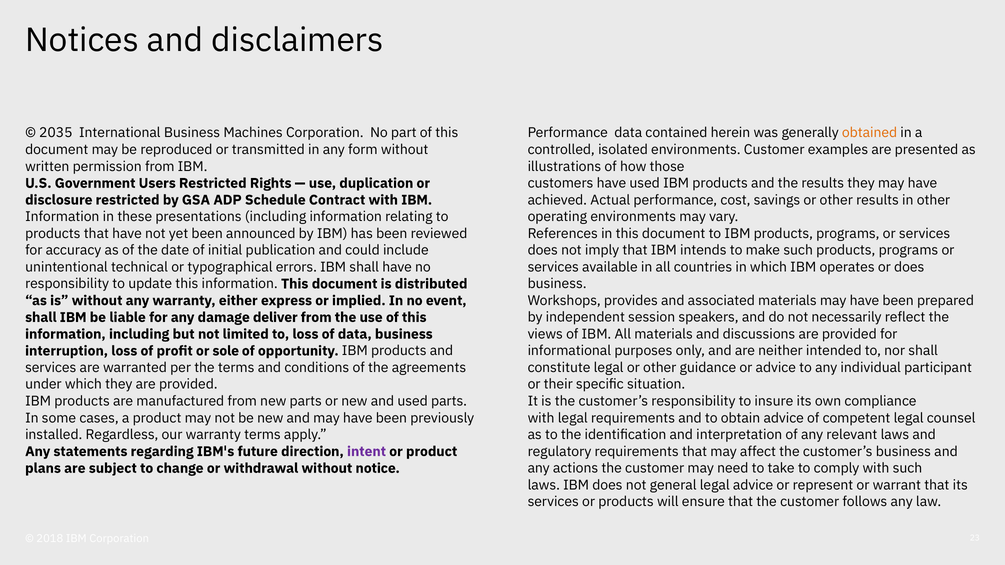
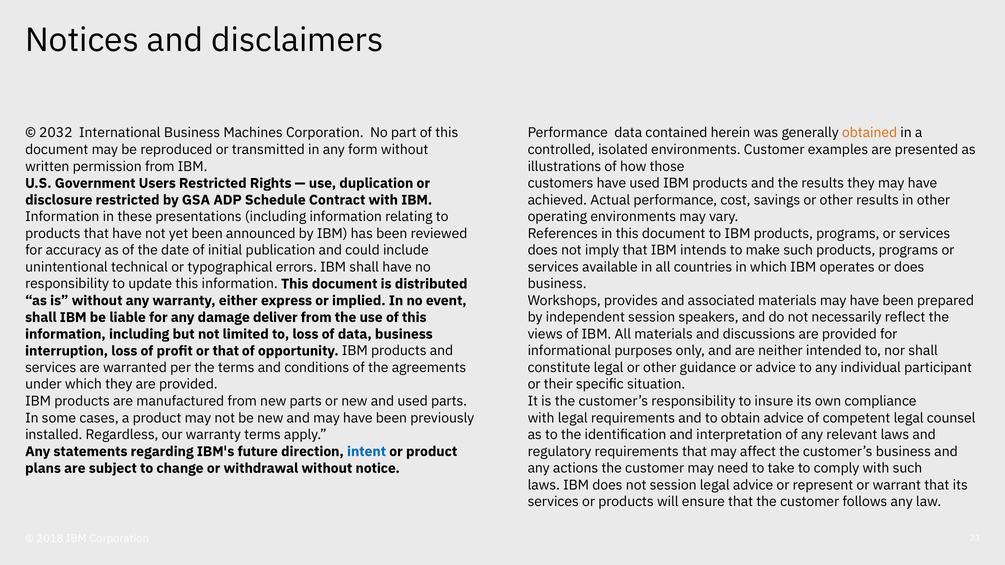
2035: 2035 -> 2032
or sole: sole -> that
intent colour: purple -> blue
not general: general -> session
